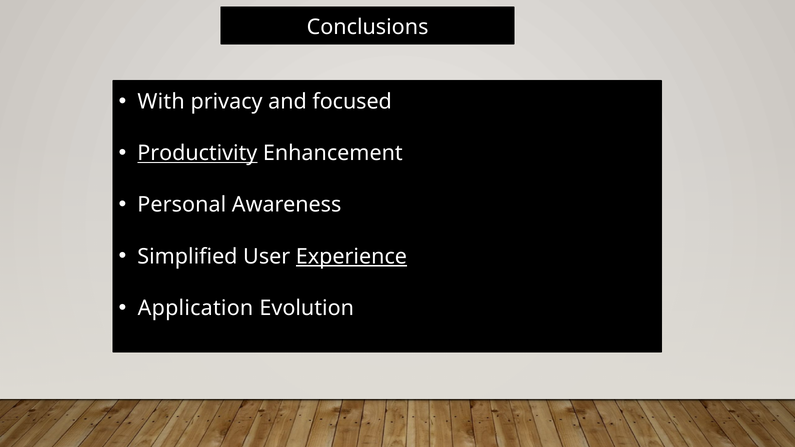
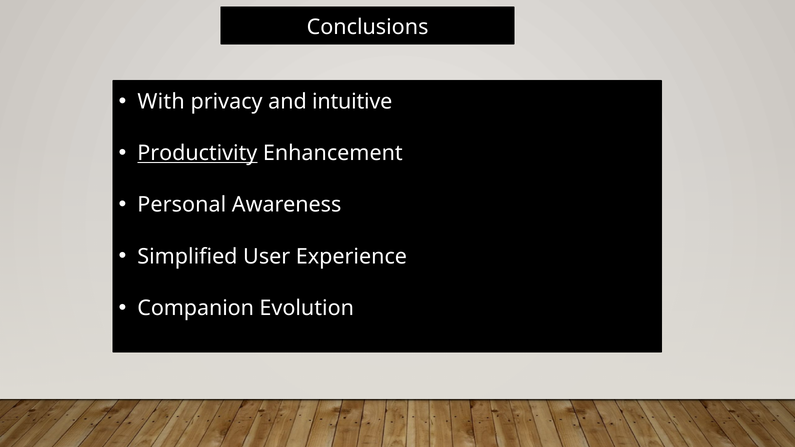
focused: focused -> intuitive
Experience underline: present -> none
Application: Application -> Companion
